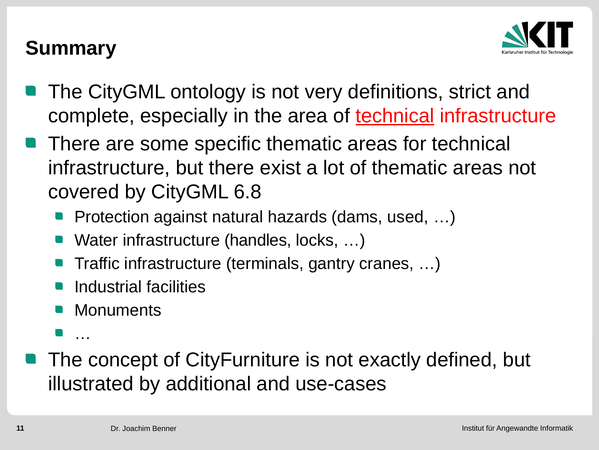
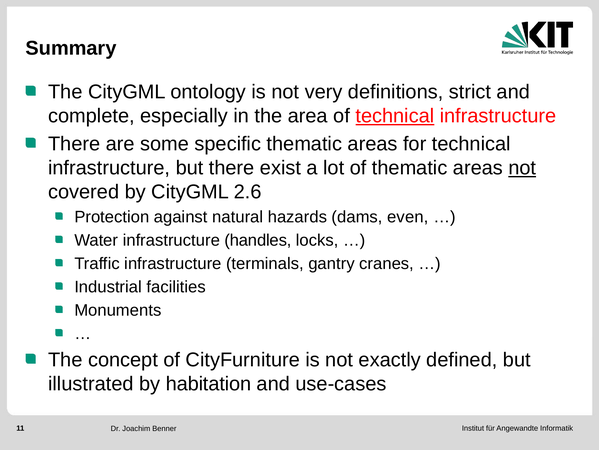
not at (522, 168) underline: none -> present
6.8: 6.8 -> 2.6
used: used -> even
additional: additional -> habitation
